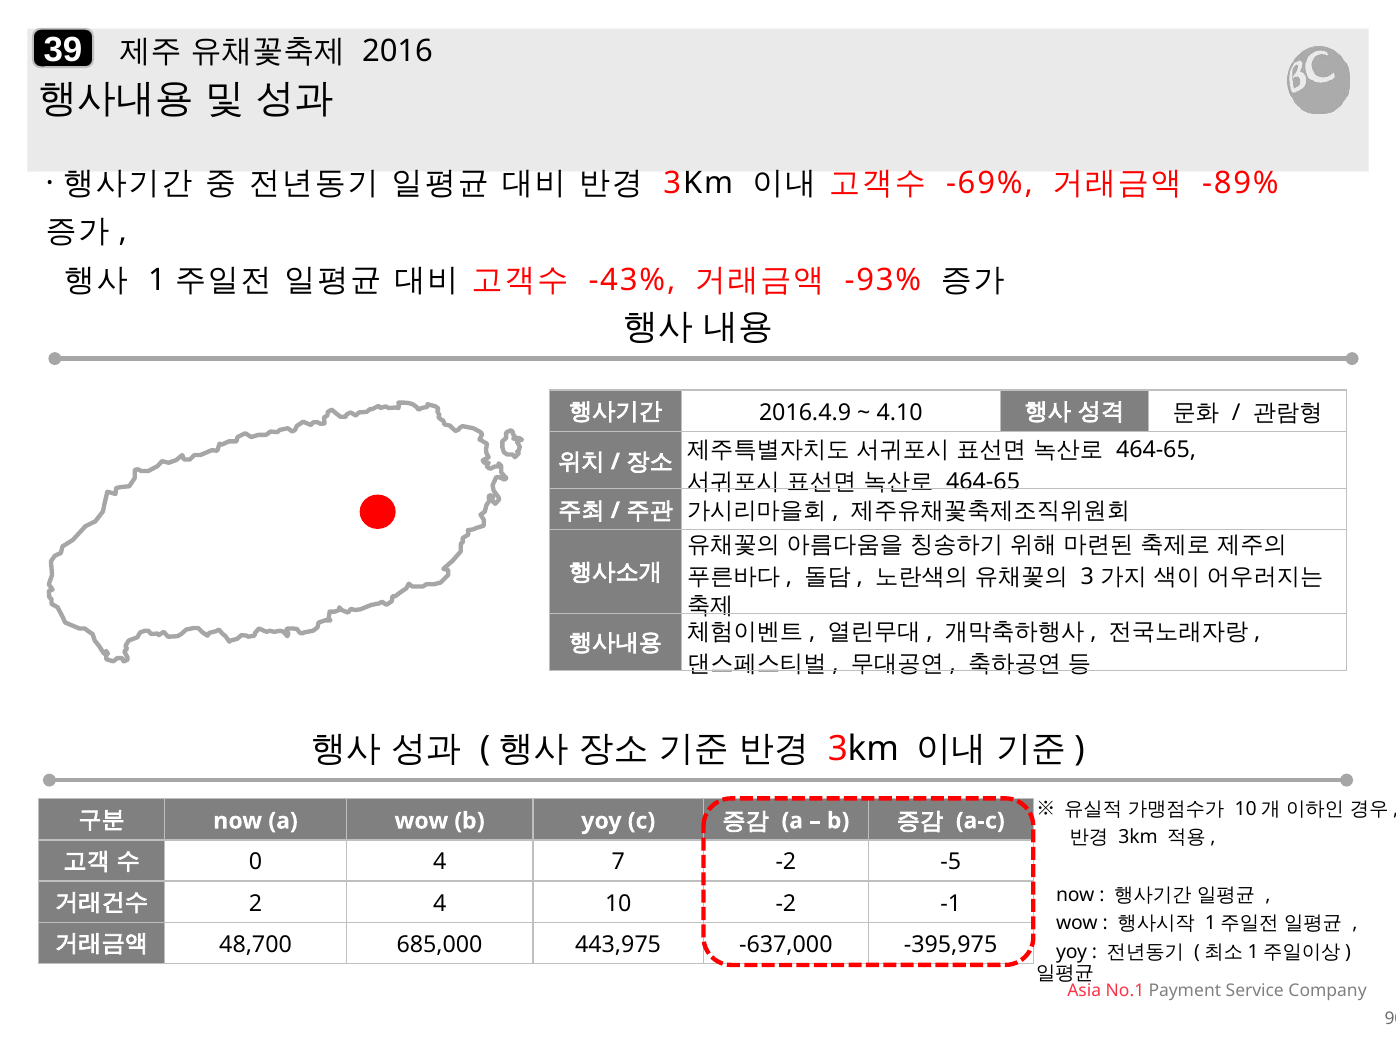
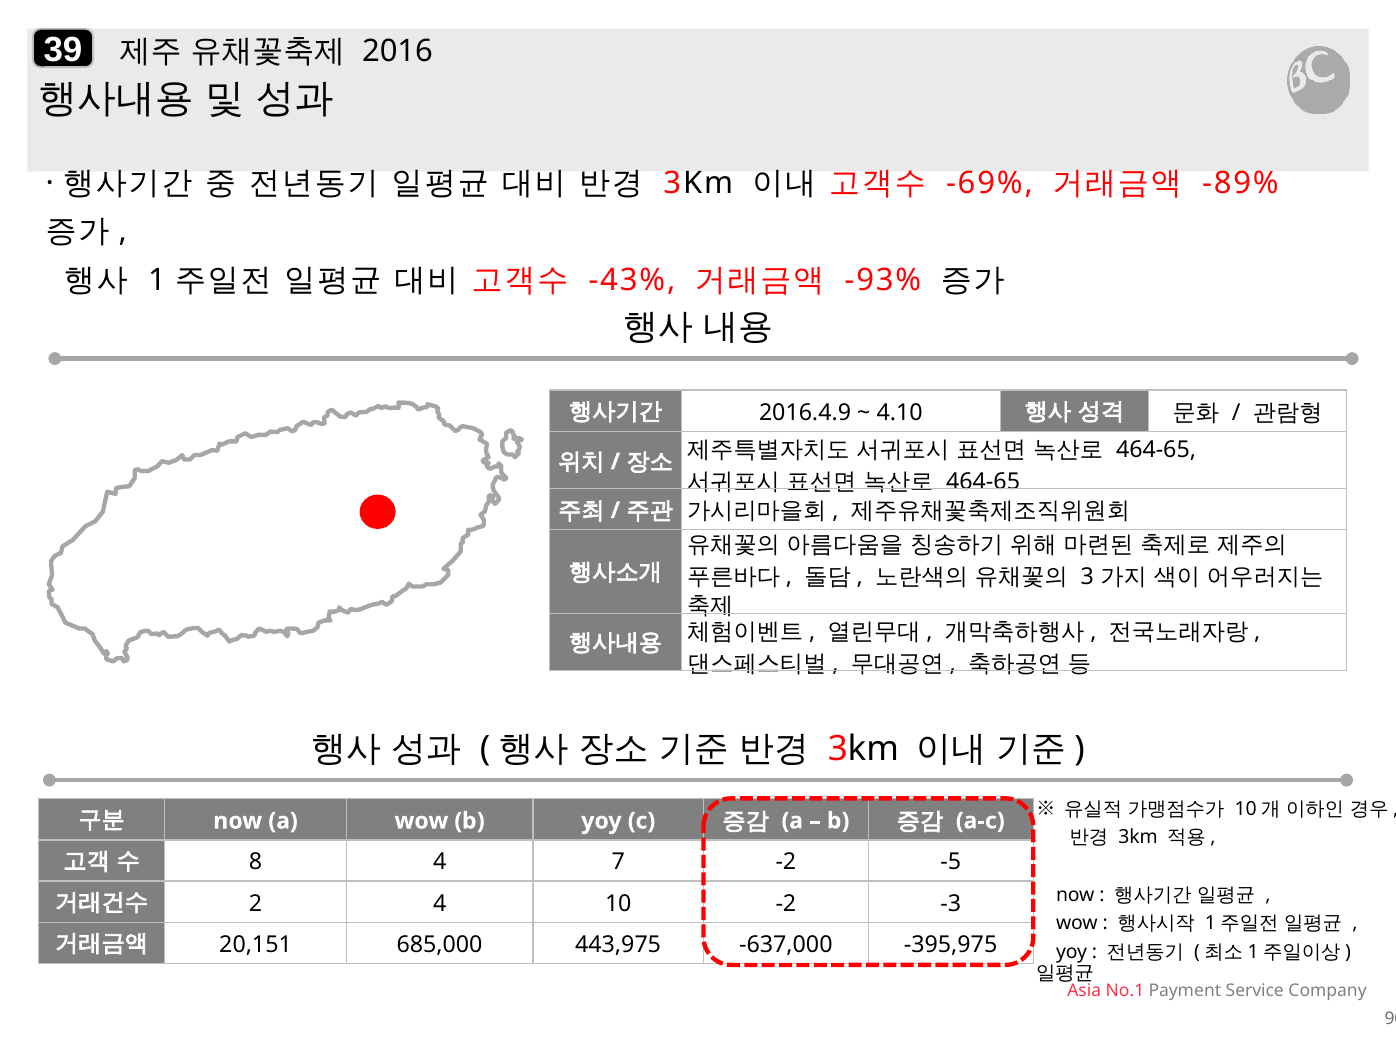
0: 0 -> 8
-1: -1 -> -3
48,700: 48,700 -> 20,151
